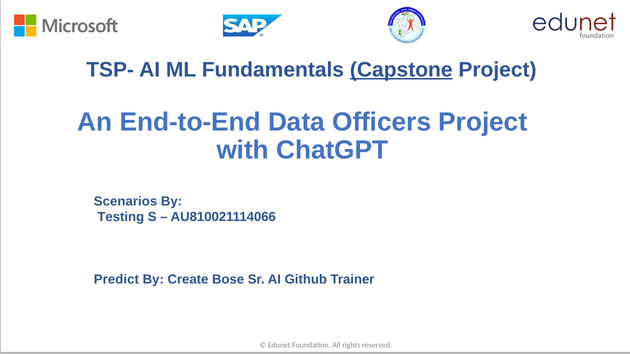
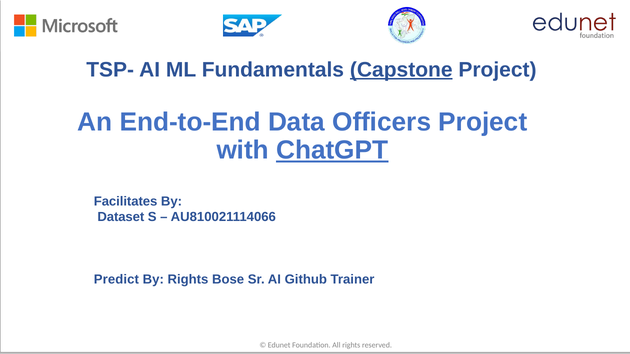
ChatGPT underline: none -> present
Scenarios: Scenarios -> Facilitates
Testing: Testing -> Dataset
By Create: Create -> Rights
